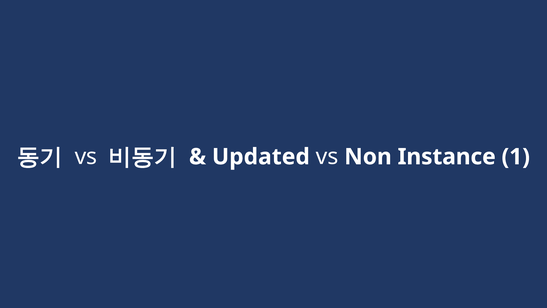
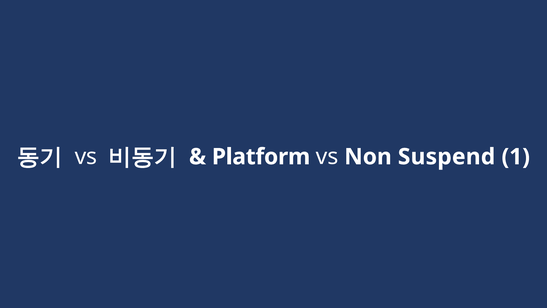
Updated: Updated -> Platform
Instance: Instance -> Suspend
